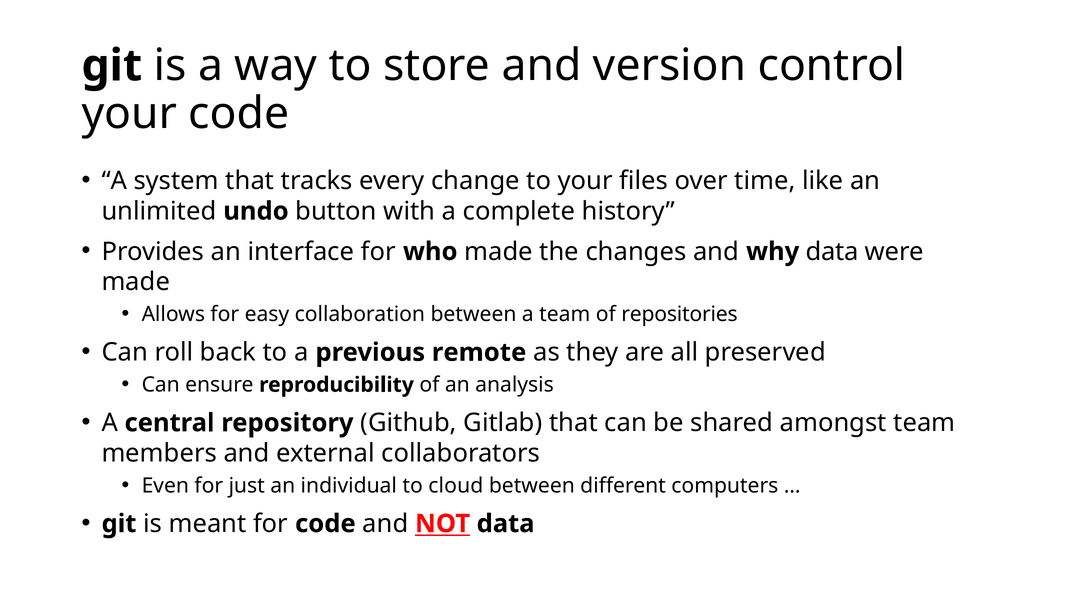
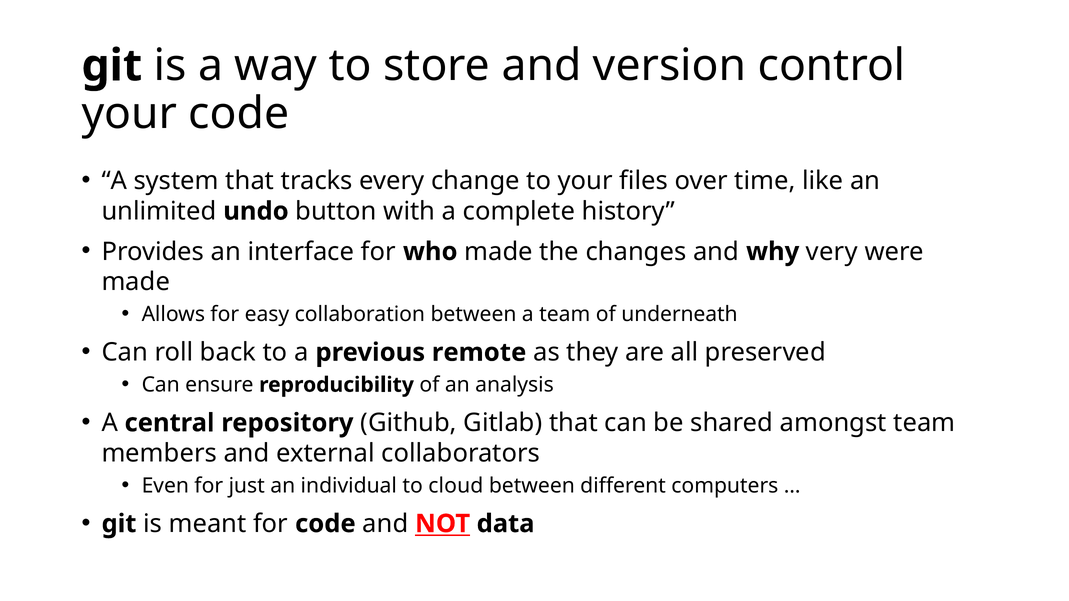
why data: data -> very
repositories: repositories -> underneath
